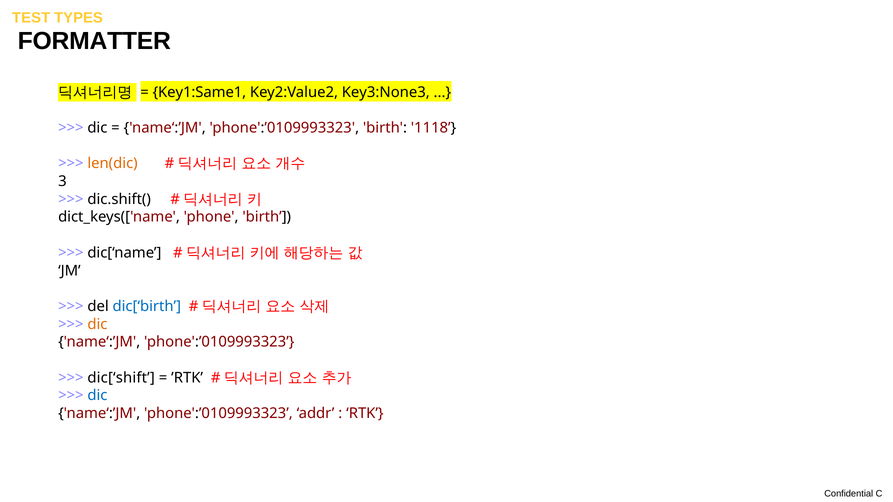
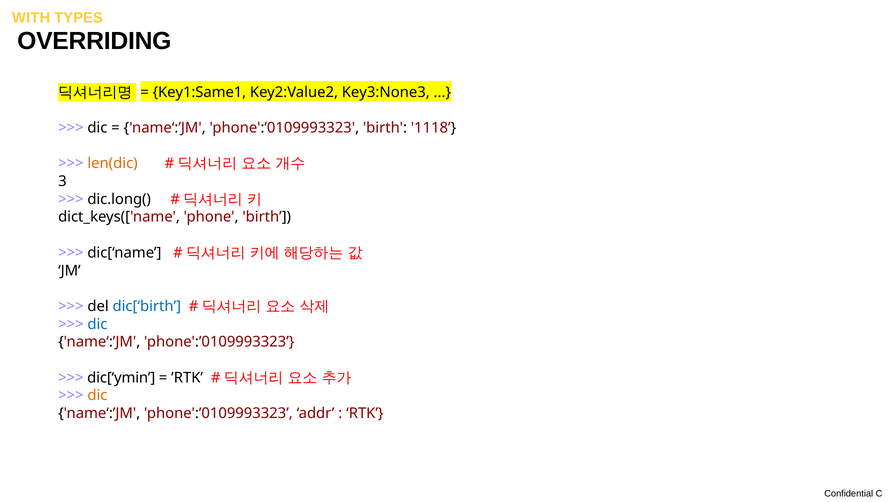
TEST: TEST -> WITH
FORMATTER: FORMATTER -> OVERRIDING
dic.shift(: dic.shift( -> dic.long(
dic at (97, 324) colour: orange -> blue
dic[‘shift: dic[‘shift -> dic[‘ymin
dic at (97, 396) colour: blue -> orange
